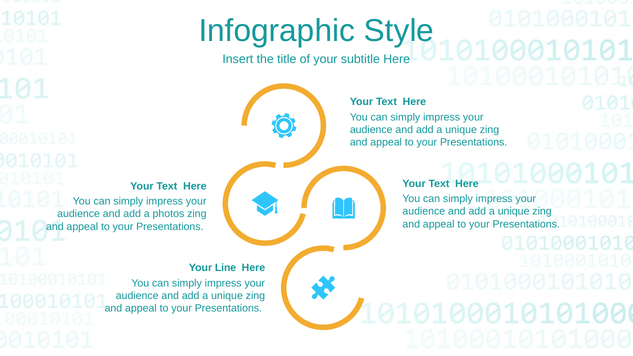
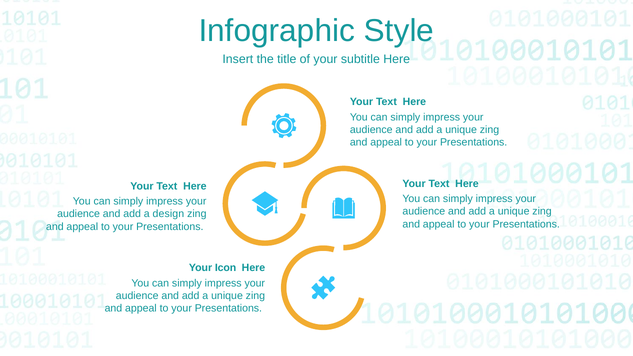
photos: photos -> design
Line: Line -> Icon
